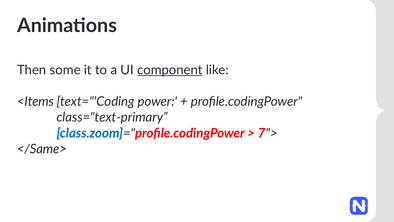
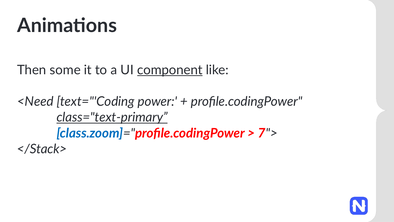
<Items: <Items -> <Need
class="text-primary underline: none -> present
</Same>: </Same> -> </Stack>
